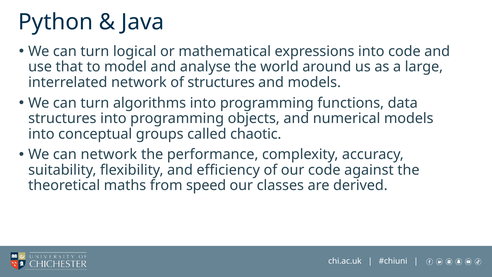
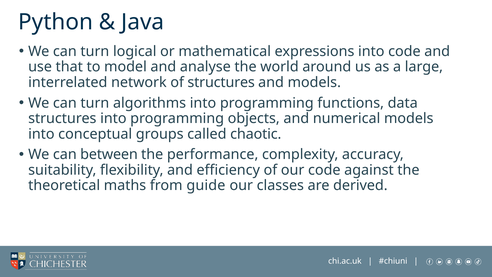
can network: network -> between
speed: speed -> guide
